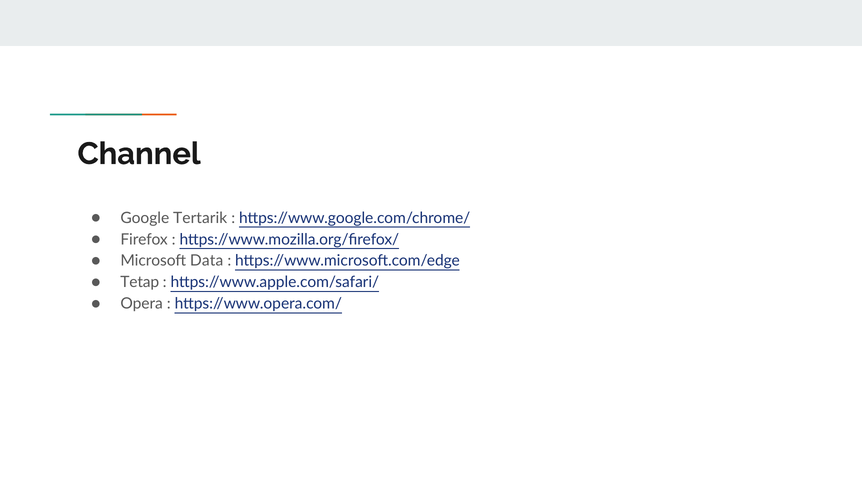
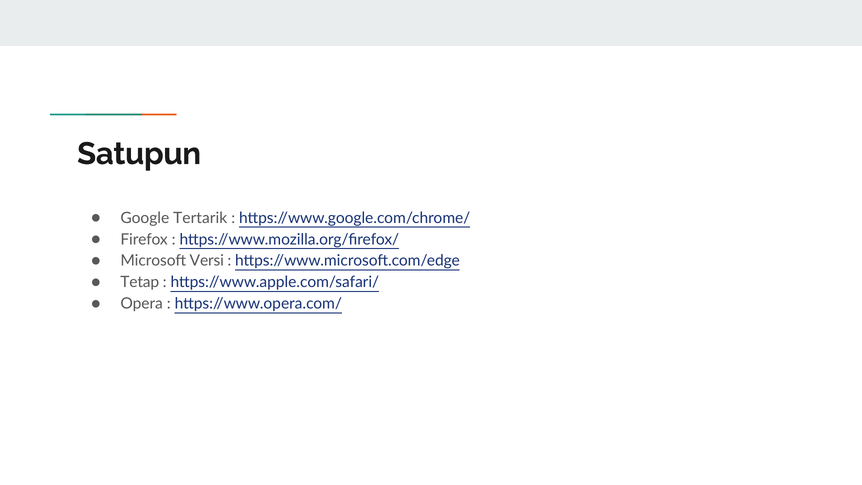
Channel: Channel -> Satupun
Data: Data -> Versi
